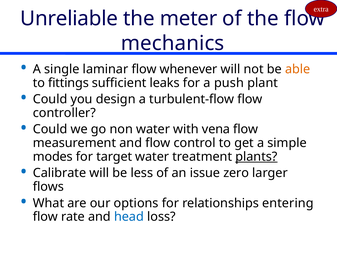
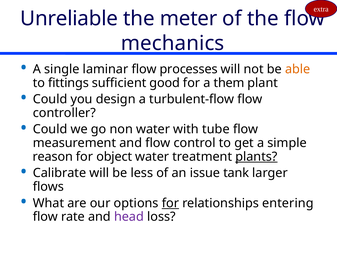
whenever: whenever -> processes
leaks: leaks -> good
push: push -> them
vena: vena -> tube
modes: modes -> reason
target: target -> object
zero: zero -> tank
for at (170, 203) underline: none -> present
head colour: blue -> purple
